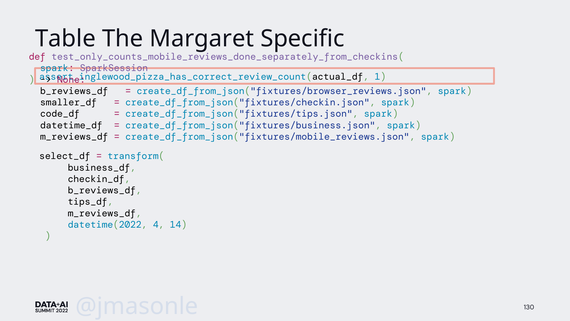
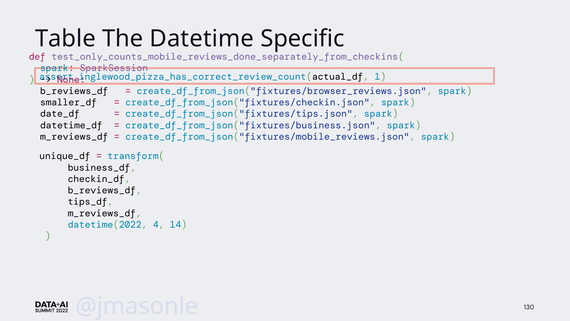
Margaret: Margaret -> Datetime
code_df: code_df -> date_df
select_df: select_df -> unique_df
